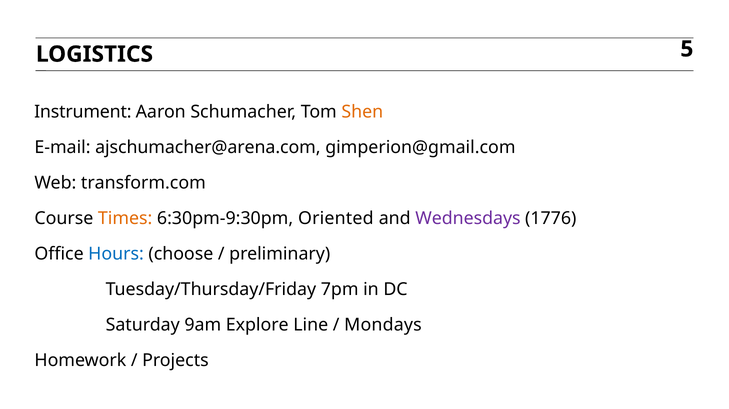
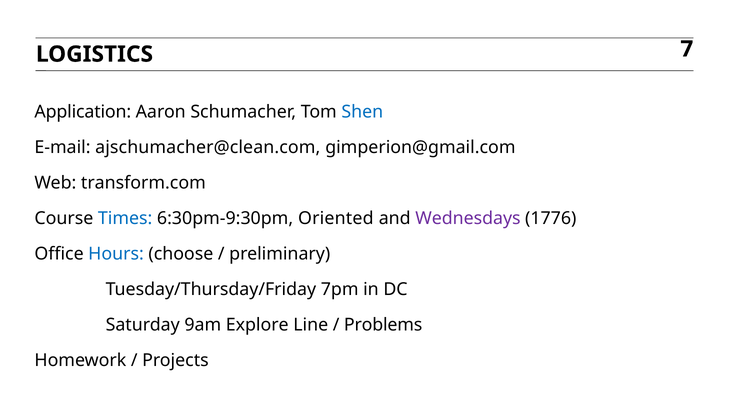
5: 5 -> 7
Instrument: Instrument -> Application
Shen colour: orange -> blue
ajschumacher@arena.com: ajschumacher@arena.com -> ajschumacher@clean.com
Times colour: orange -> blue
Mondays: Mondays -> Problems
